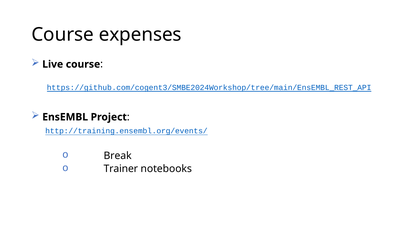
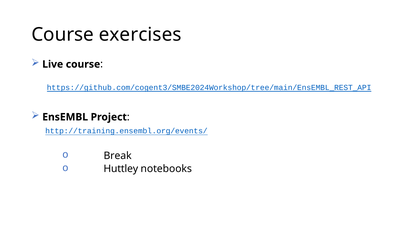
expenses: expenses -> exercises
Trainer: Trainer -> Huttley
